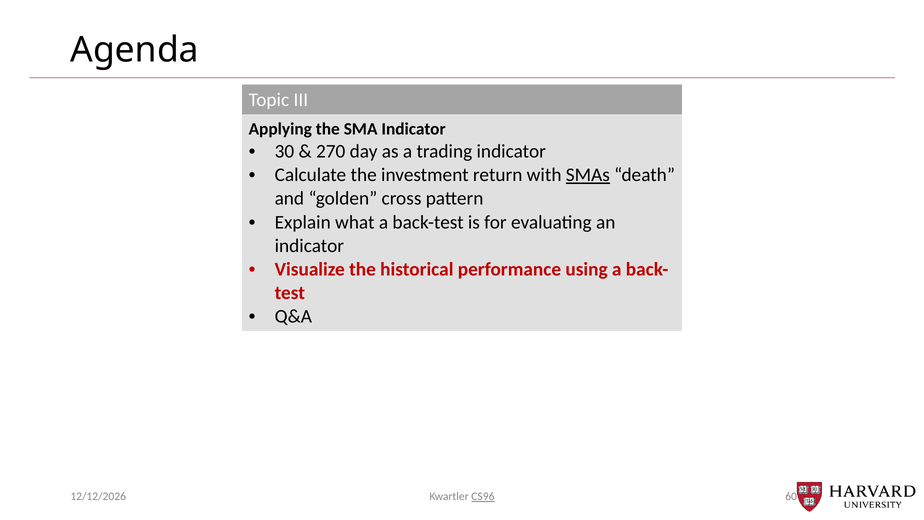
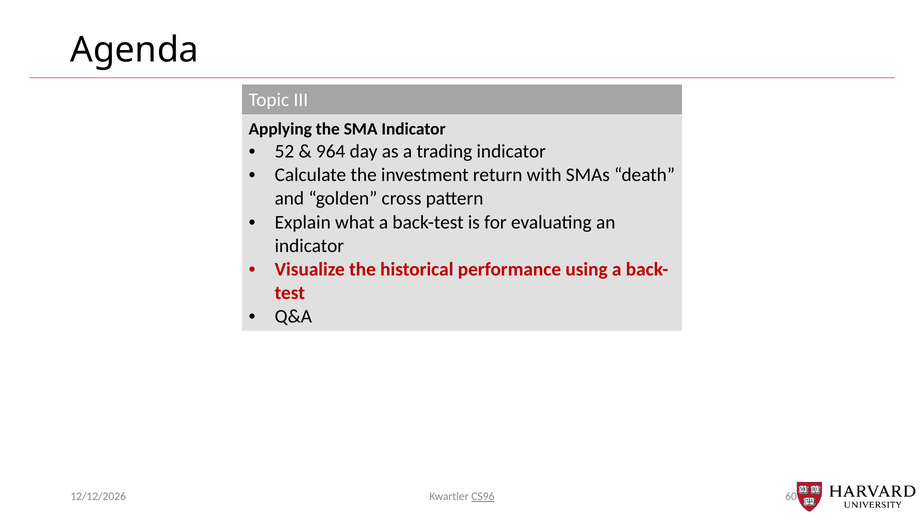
30: 30 -> 52
270: 270 -> 964
SMAs underline: present -> none
